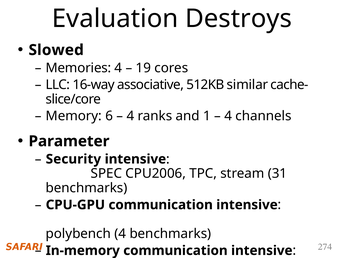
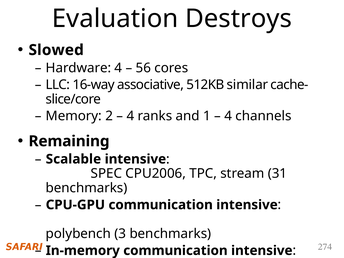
Memories: Memories -> Hardware
19: 19 -> 56
6: 6 -> 2
Parameter: Parameter -> Remaining
Security: Security -> Scalable
polybench 4: 4 -> 3
